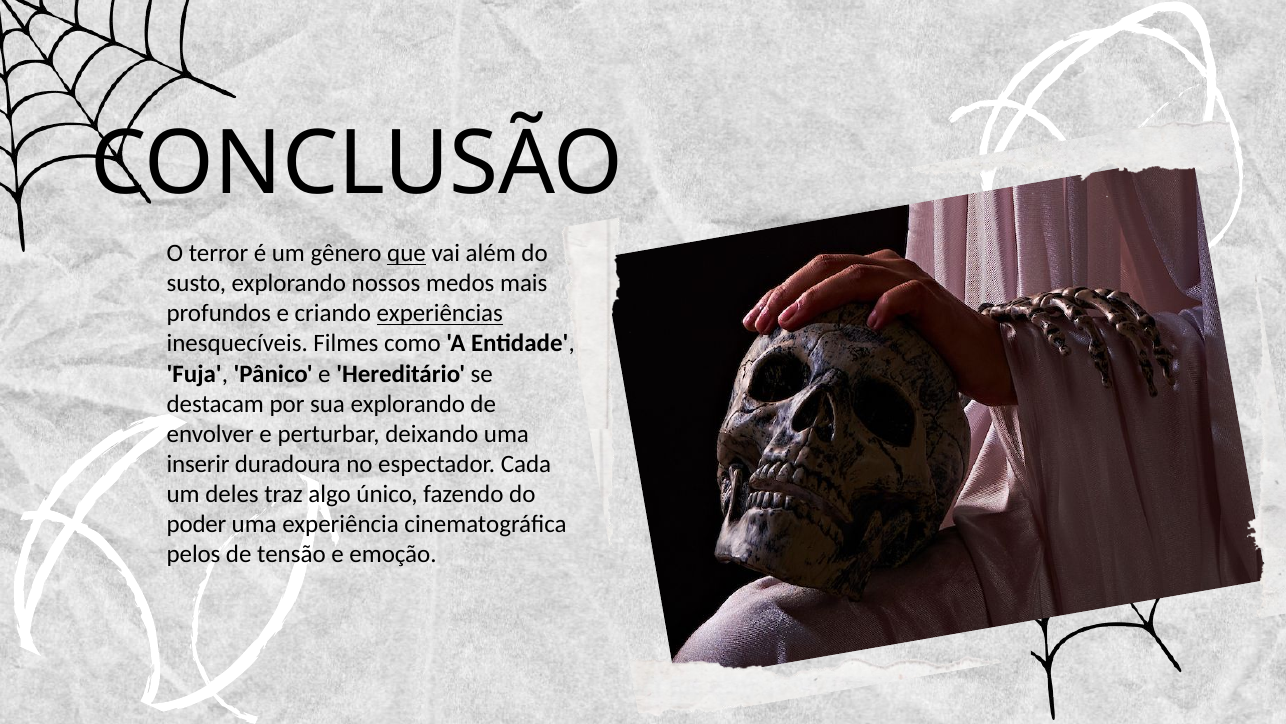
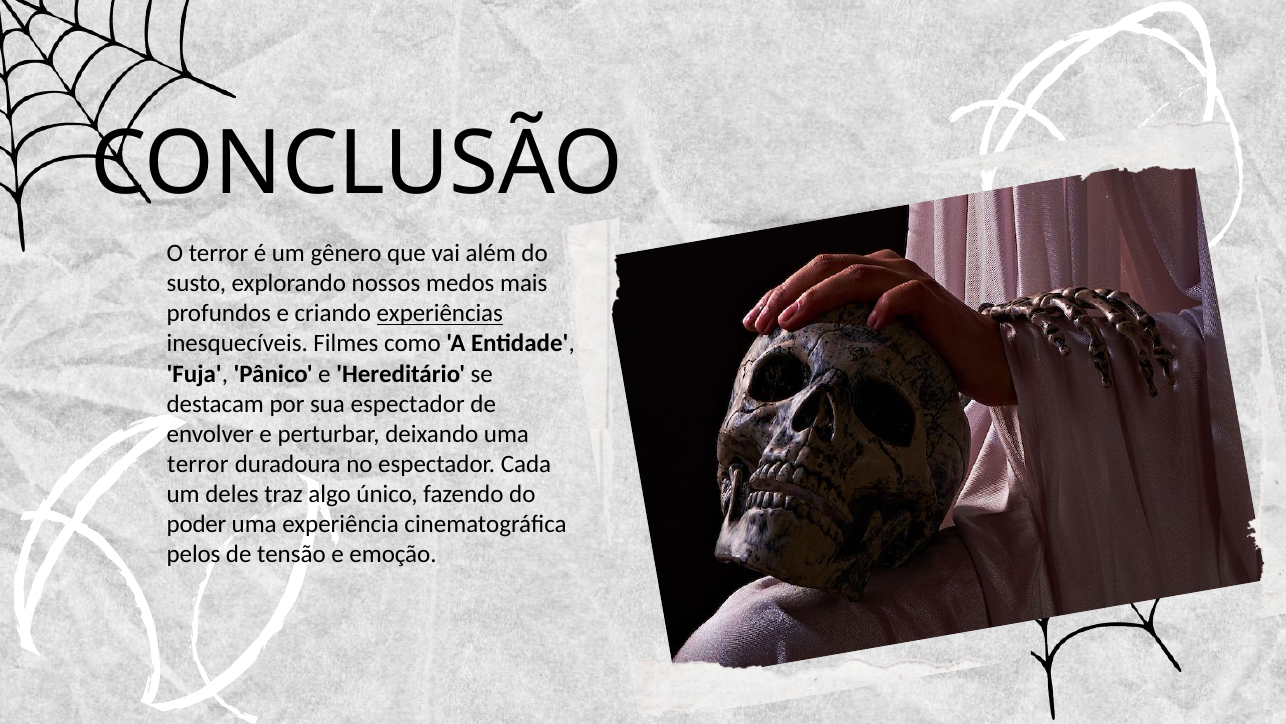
que underline: present -> none
sua explorando: explorando -> espectador
inserir at (198, 463): inserir -> terror
